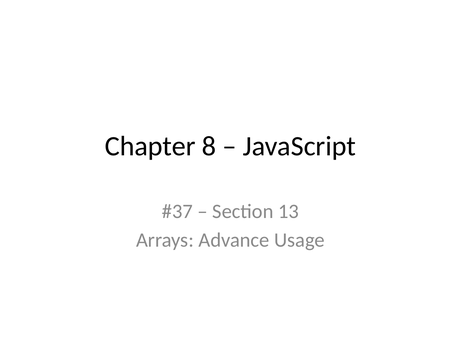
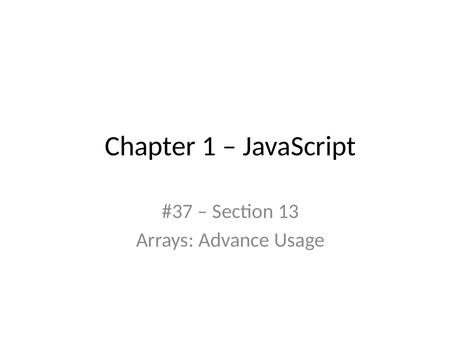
8: 8 -> 1
